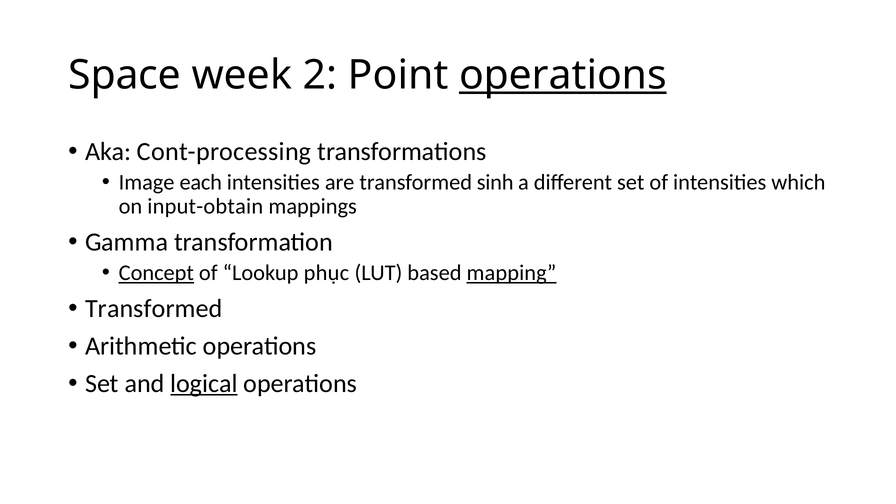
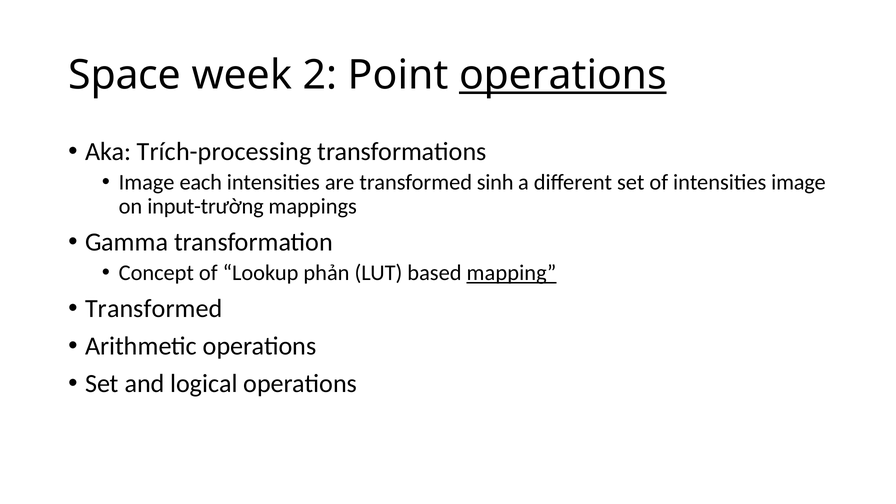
Cont-processing: Cont-processing -> Trích-processing
intensities which: which -> image
input-obtain: input-obtain -> input-trường
Concept underline: present -> none
phục: phục -> phản
logical underline: present -> none
